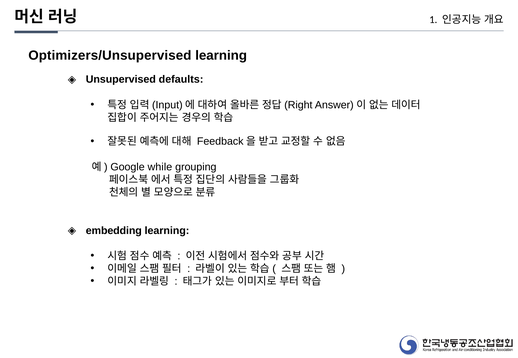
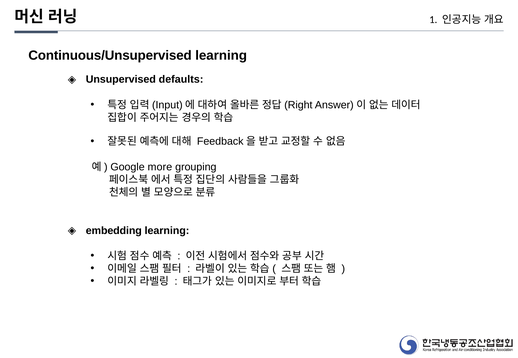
Optimizers/Unsupervised: Optimizers/Unsupervised -> Continuous/Unsupervised
while: while -> more
